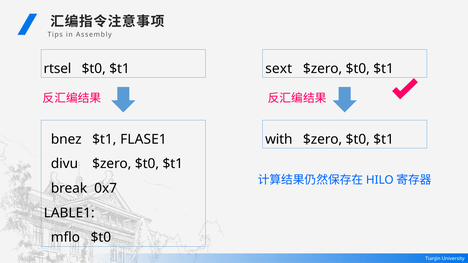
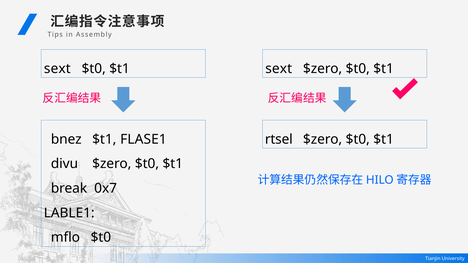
rtsel at (57, 69): rtsel -> sext
with: with -> rtsel
